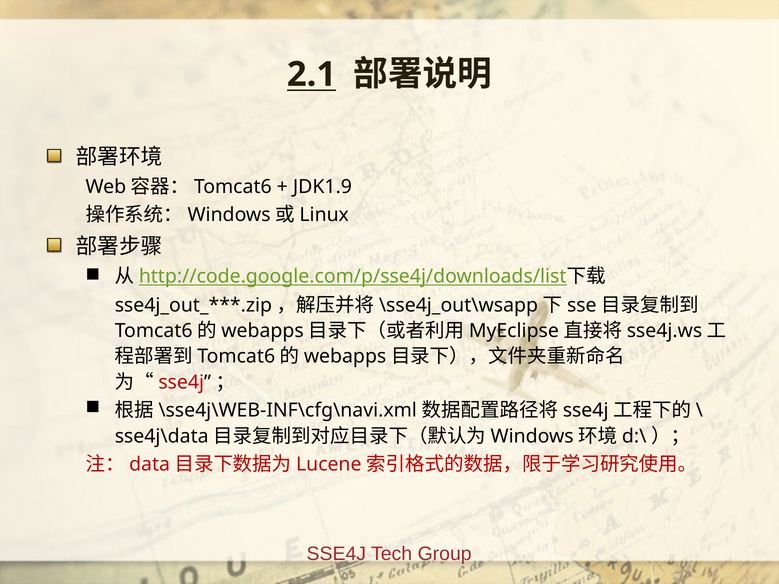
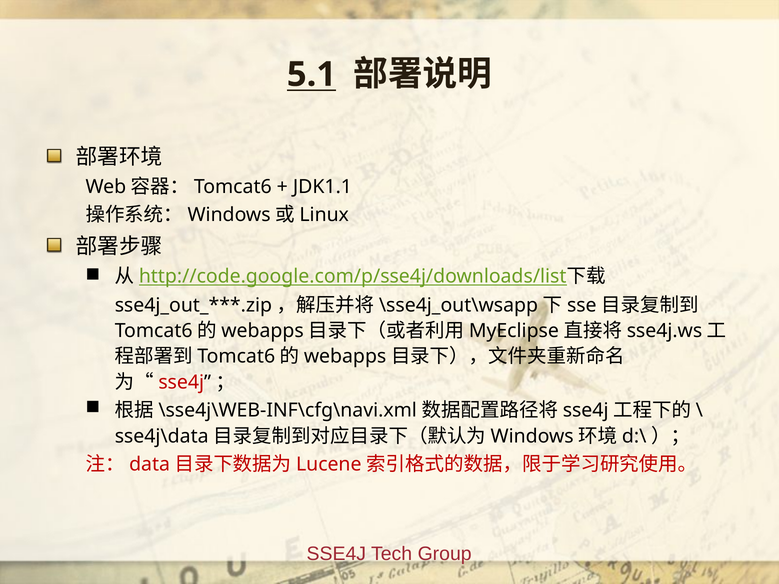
2.1: 2.1 -> 5.1
JDK1.9: JDK1.9 -> JDK1.1
